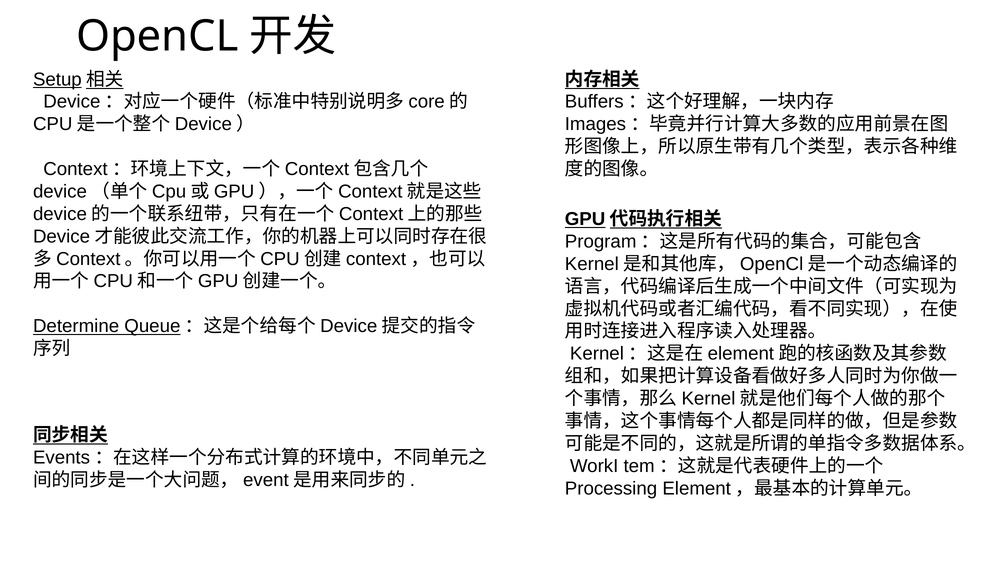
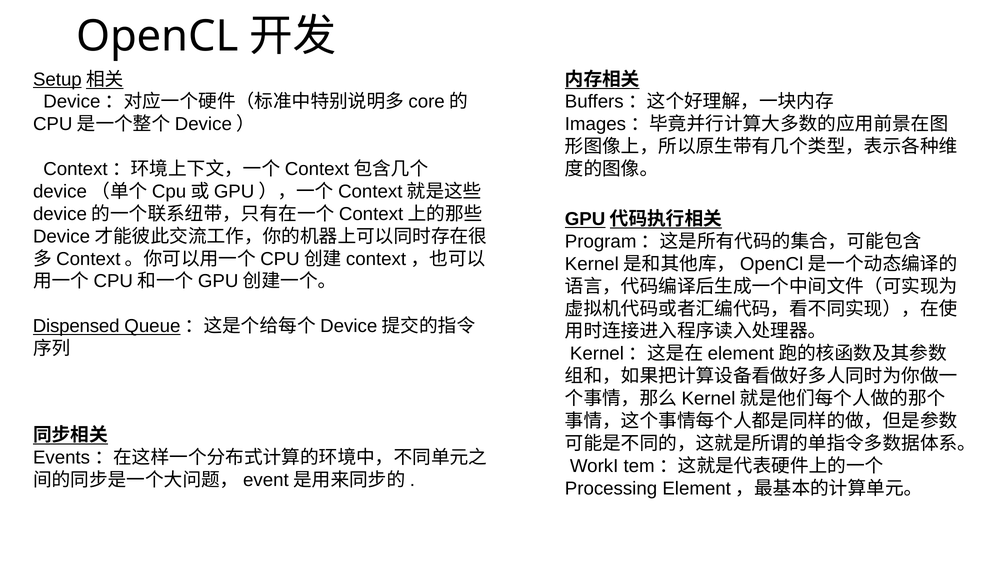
Determine: Determine -> Dispensed
